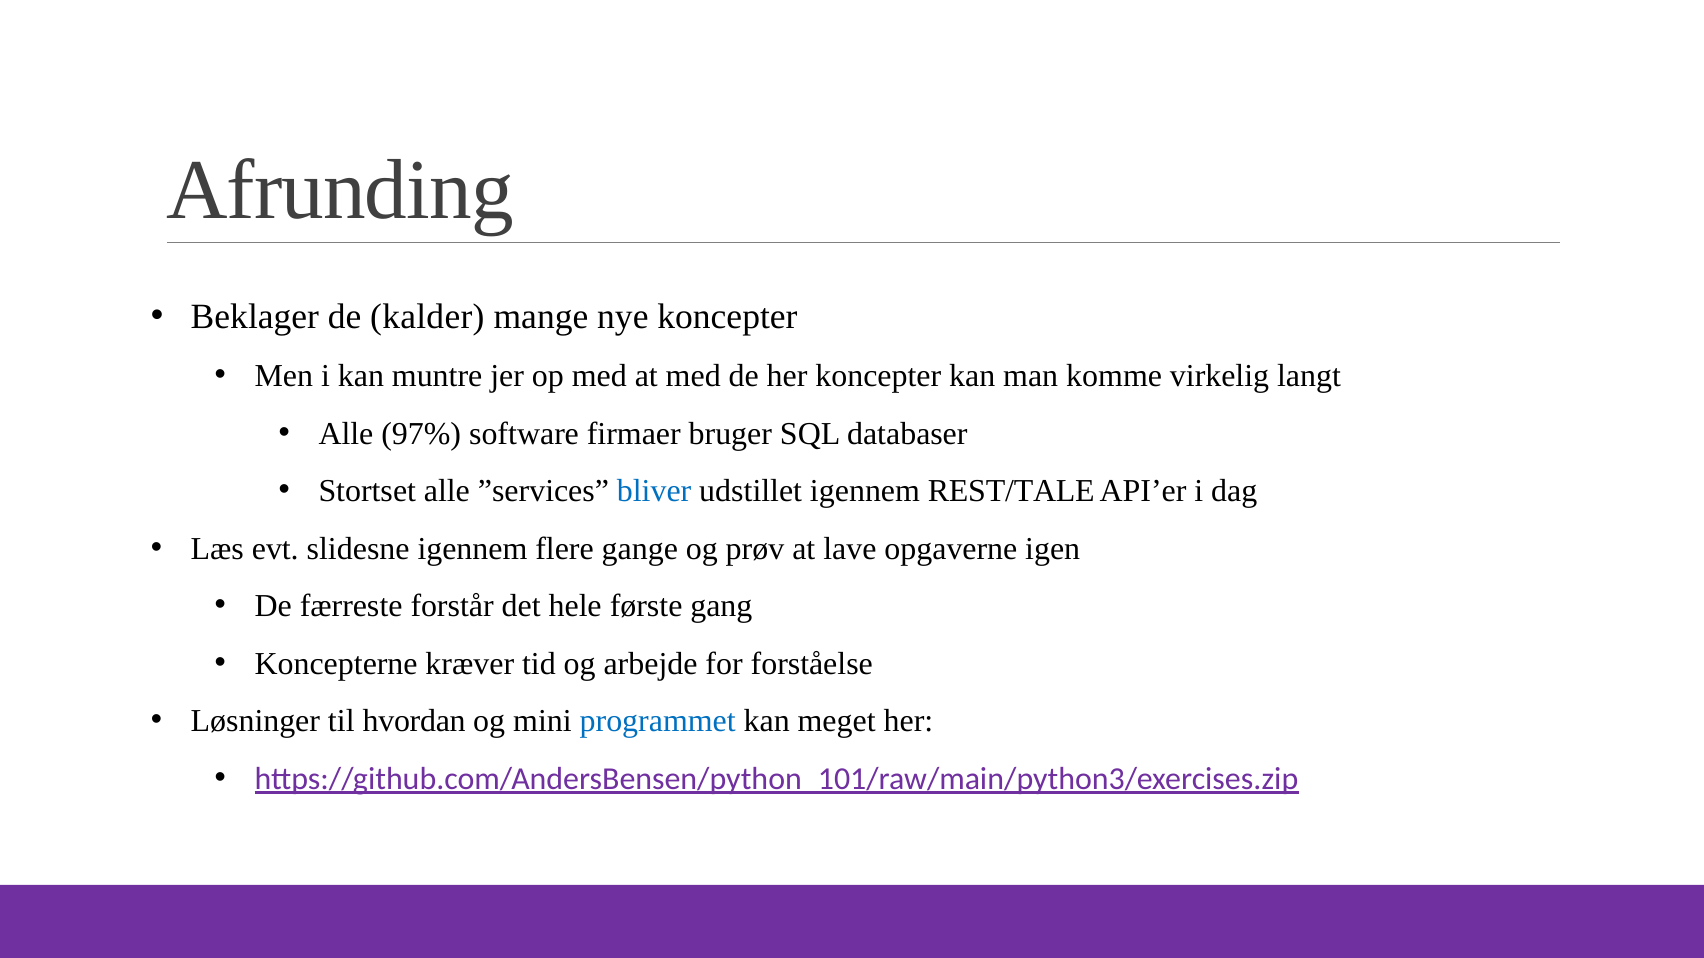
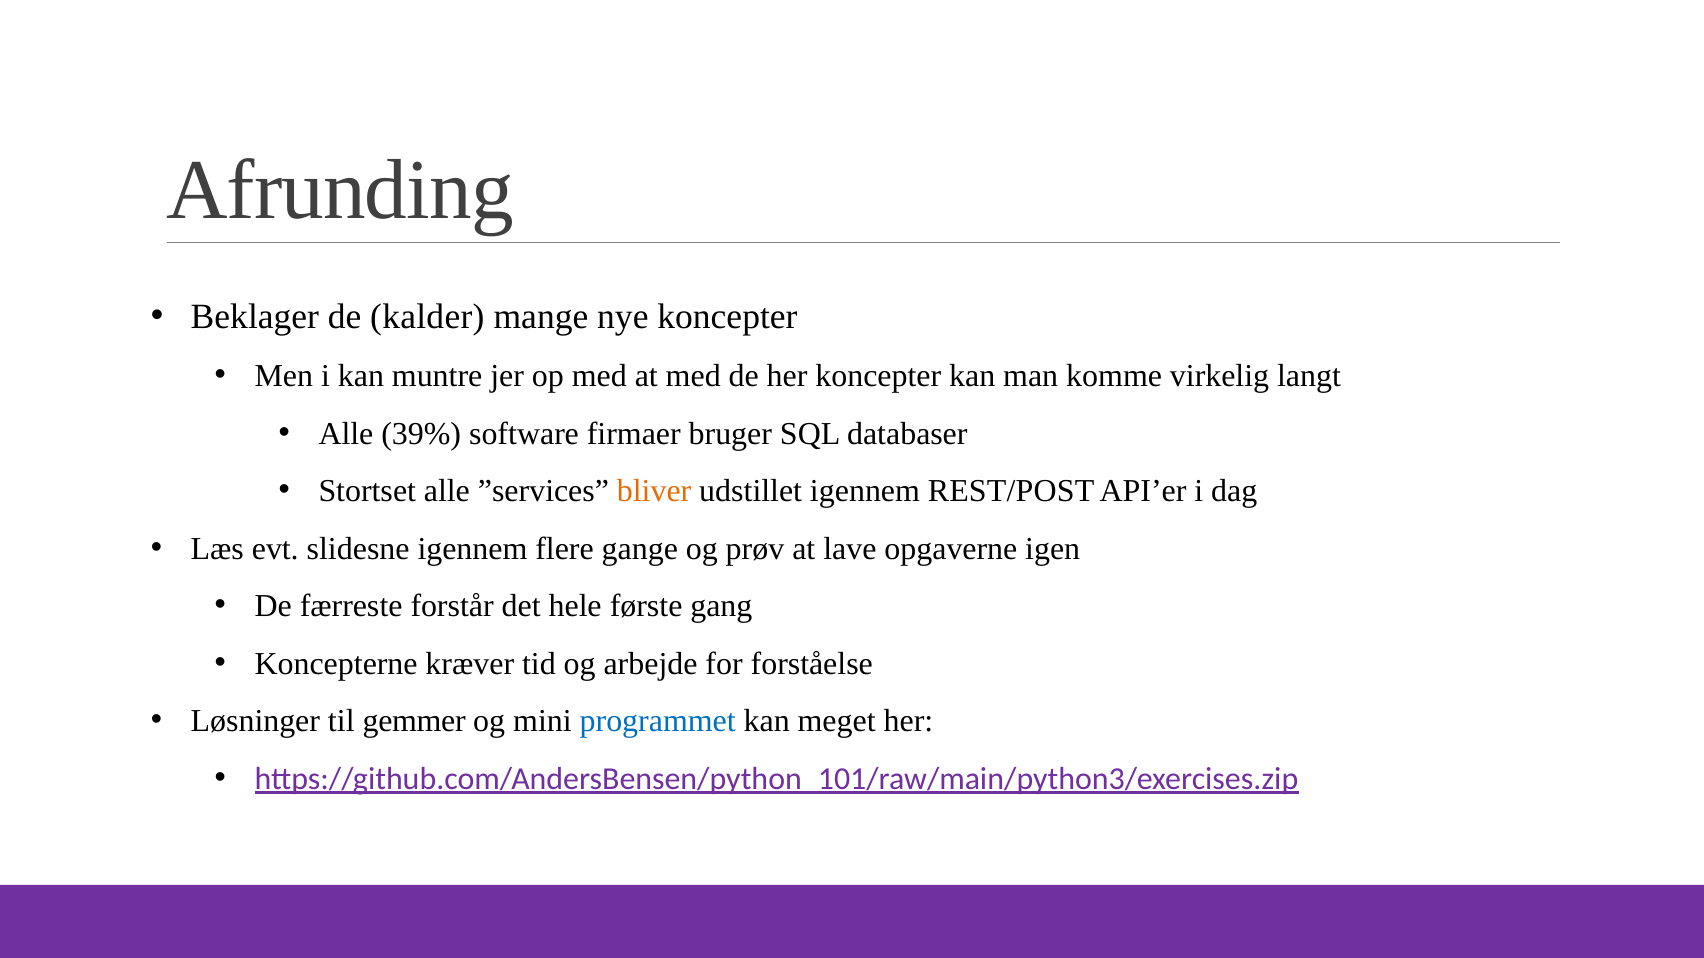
97%: 97% -> 39%
bliver colour: blue -> orange
REST/TALE: REST/TALE -> REST/POST
hvordan: hvordan -> gemmer
